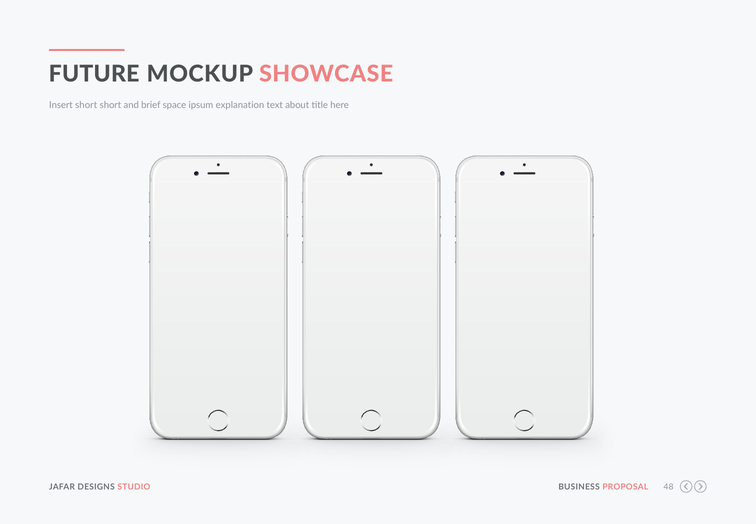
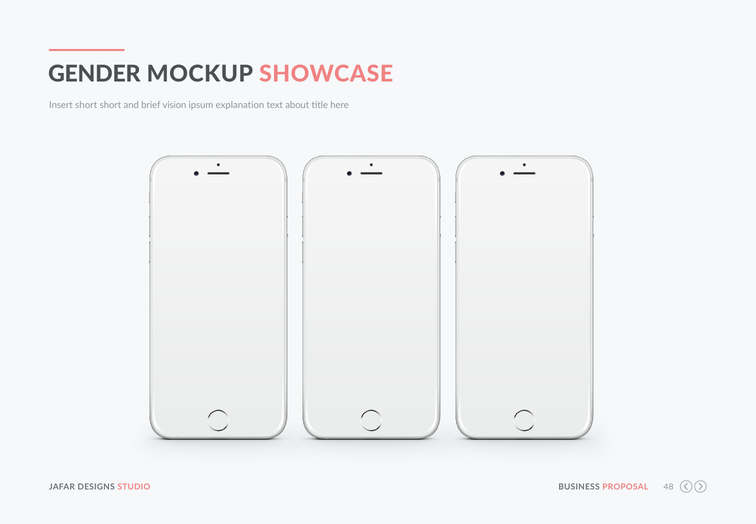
FUTURE: FUTURE -> GENDER
space: space -> vision
